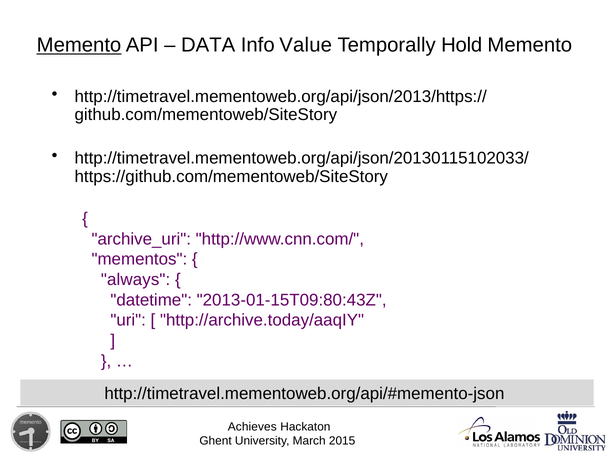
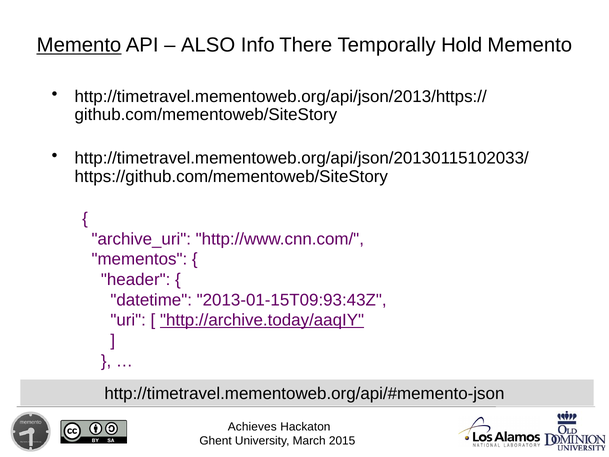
DATA: DATA -> ALSO
Value: Value -> There
always: always -> header
2013-01-15T09:80:43Z: 2013-01-15T09:80:43Z -> 2013-01-15T09:93:43Z
http://archive.today/aaqIY underline: none -> present
